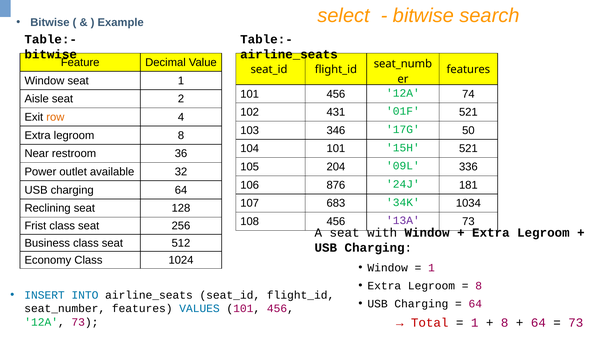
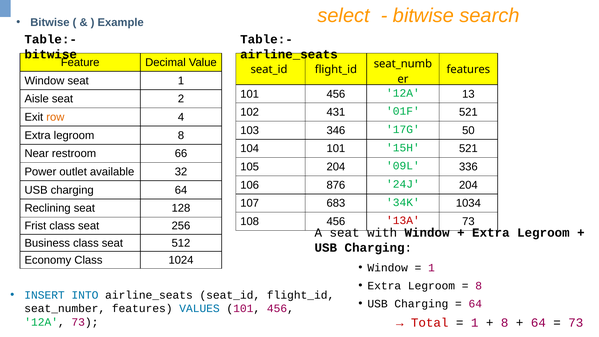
74: 74 -> 13
36: 36 -> 66
24J 181: 181 -> 204
13A colour: purple -> red
